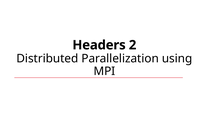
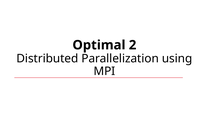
Headers: Headers -> Optimal
